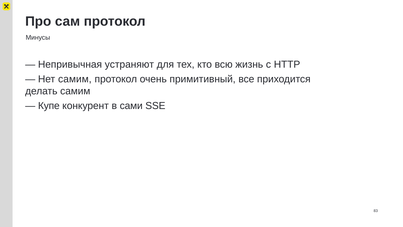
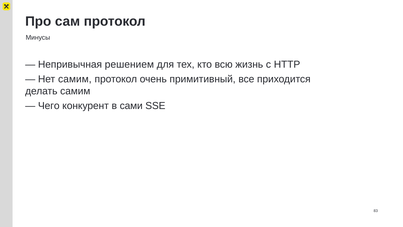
устраняют: устраняют -> решением
Купе: Купе -> Чего
